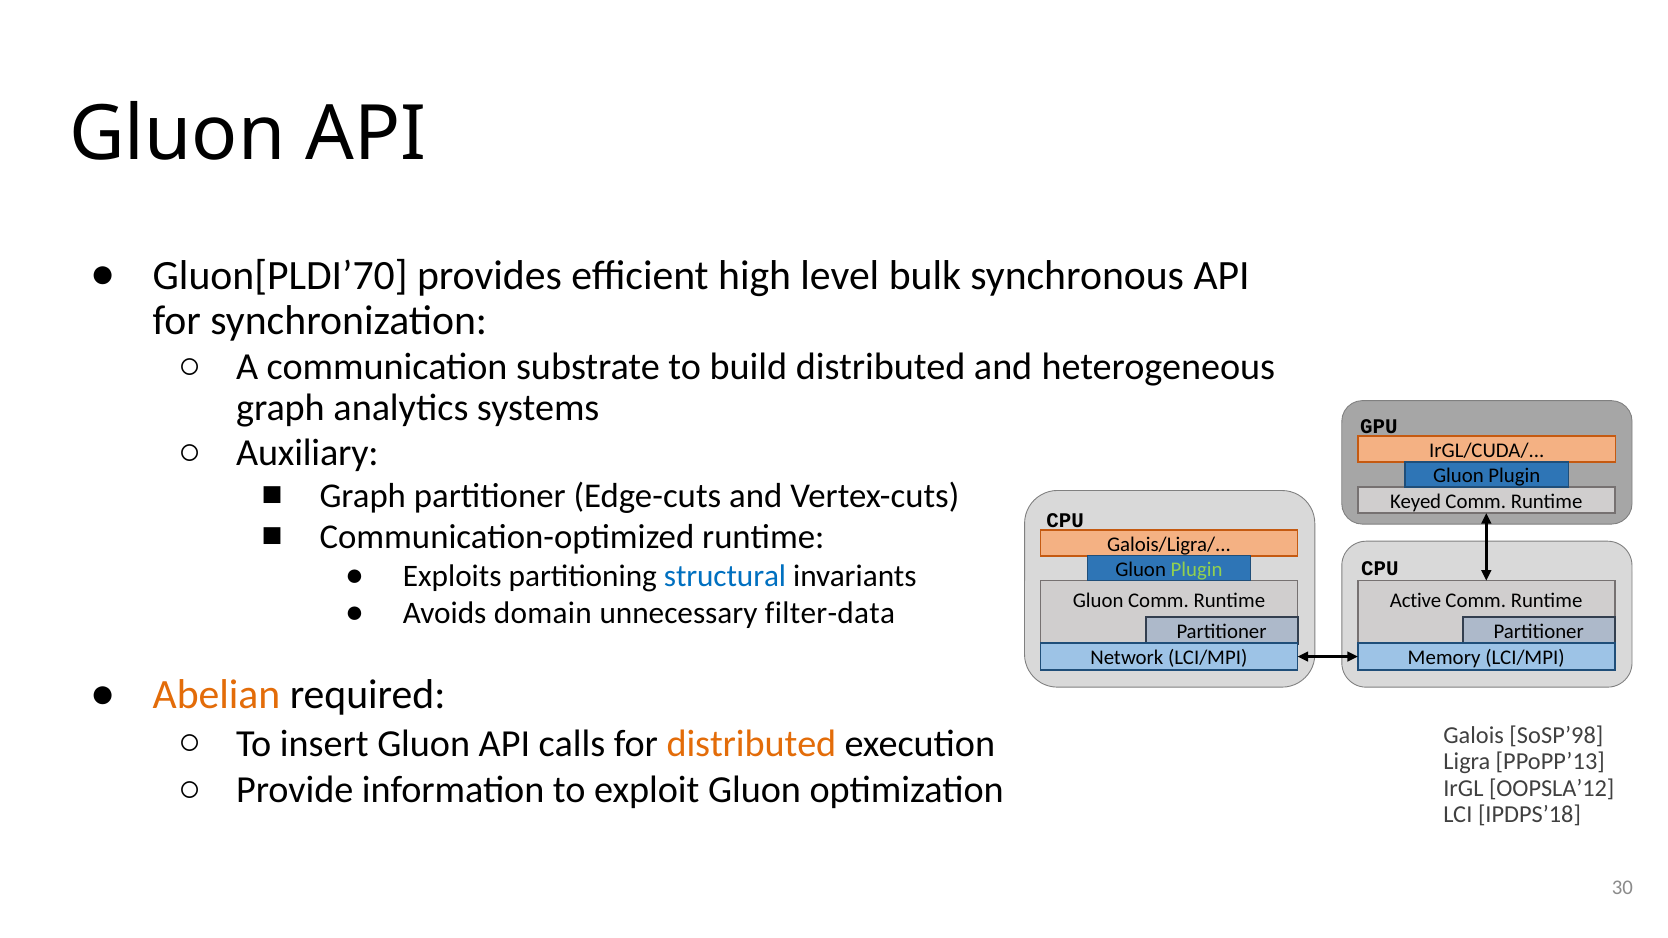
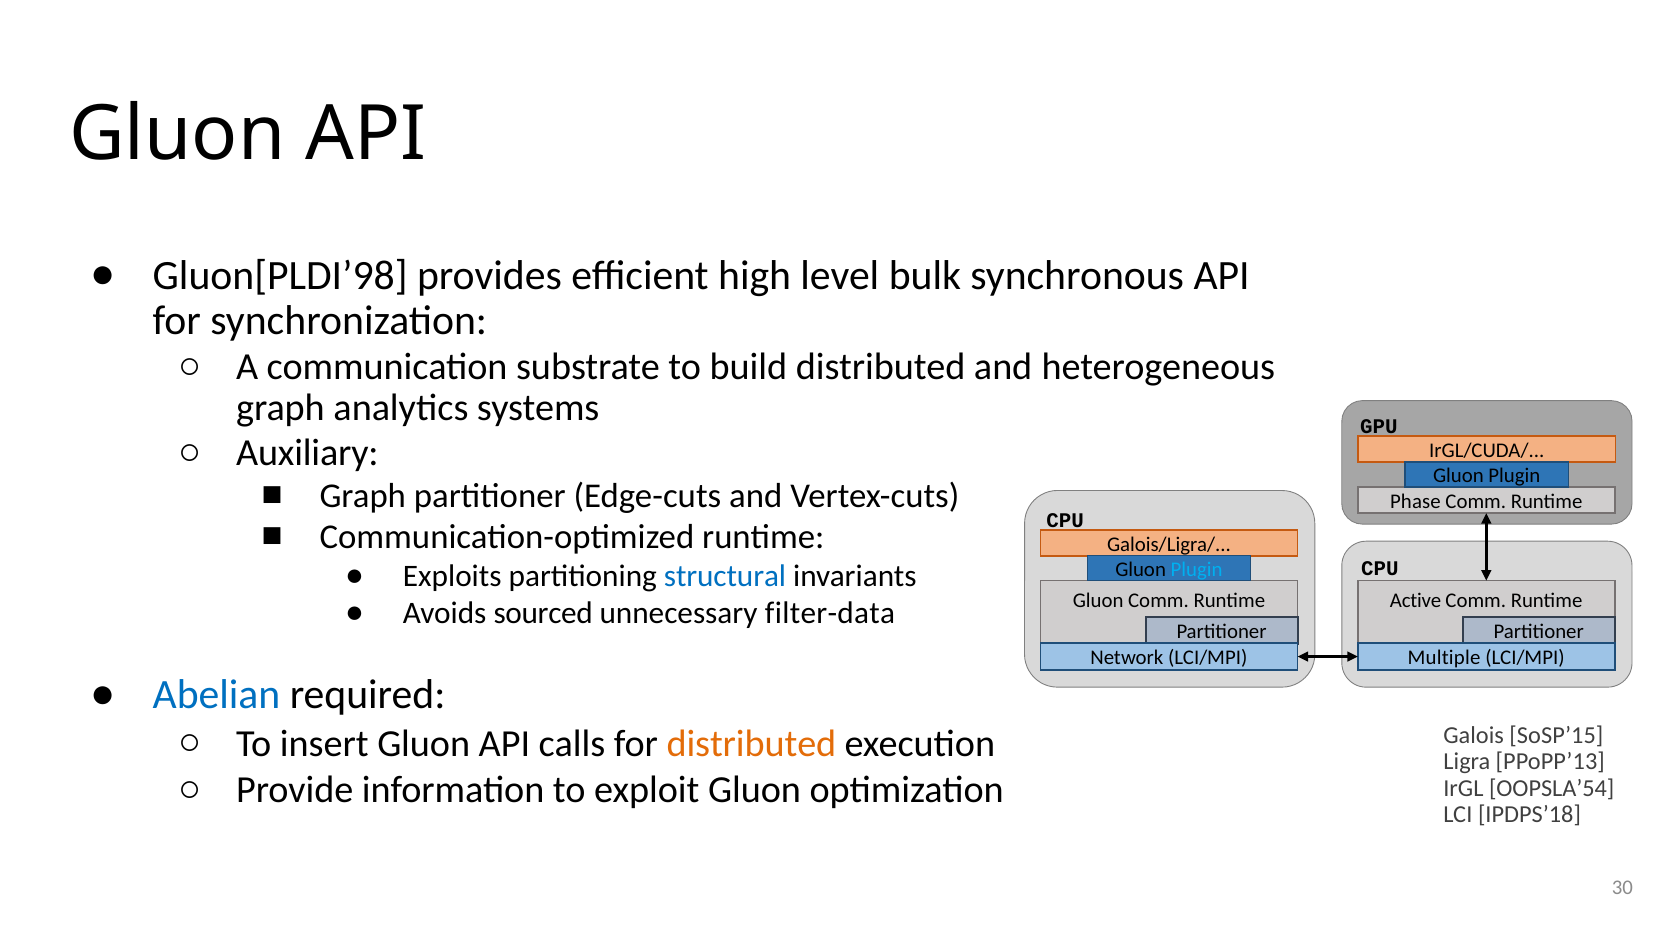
Gluon[PLDI’70: Gluon[PLDI’70 -> Gluon[PLDI’98
Keyed: Keyed -> Phase
Plugin at (1197, 570) colour: light green -> light blue
domain: domain -> sourced
Memory: Memory -> Multiple
Abelian colour: orange -> blue
SoSP’98: SoSP’98 -> SoSP’15
OOPSLA’12: OOPSLA’12 -> OOPSLA’54
